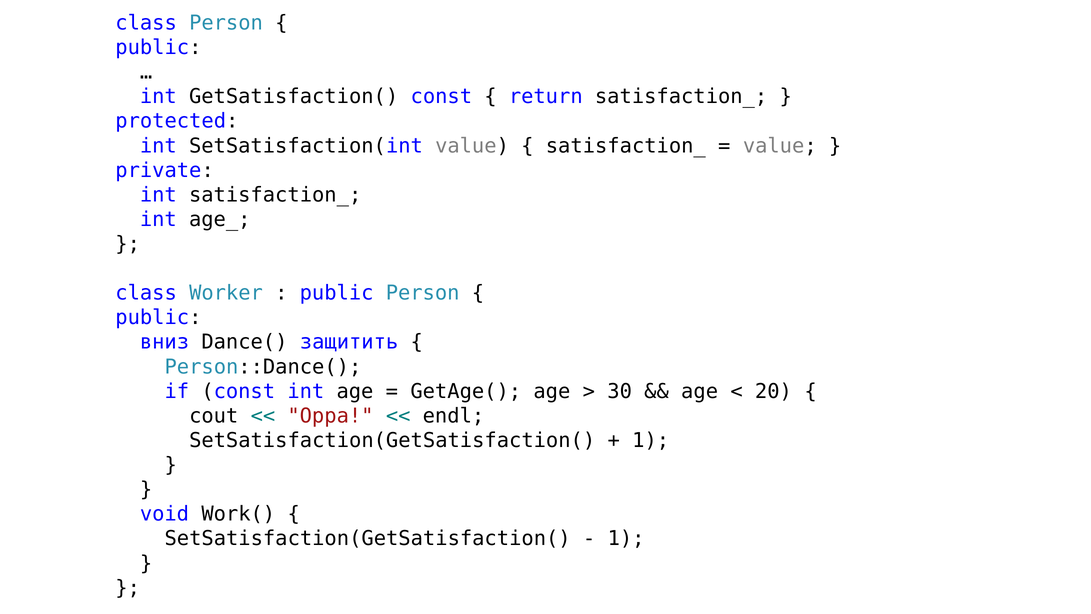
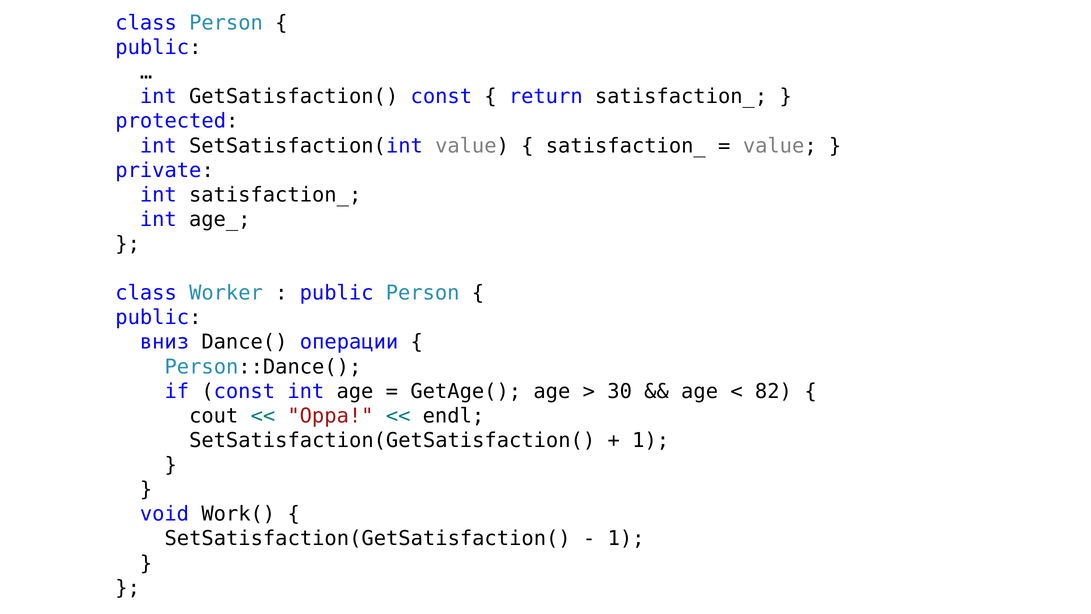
защитить: защитить -> операции
20: 20 -> 82
